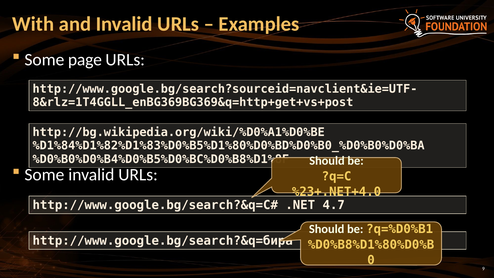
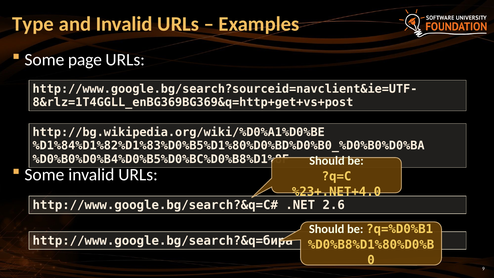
With: With -> Type
4.7: 4.7 -> 2.6
